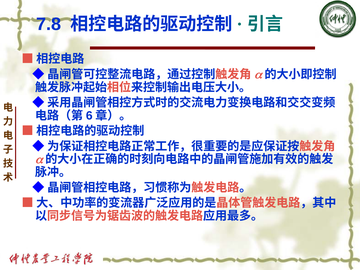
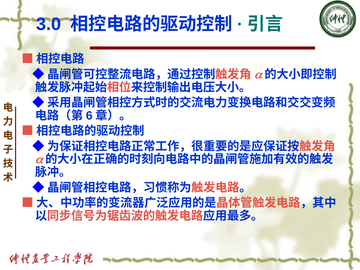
7.8: 7.8 -> 3.0
